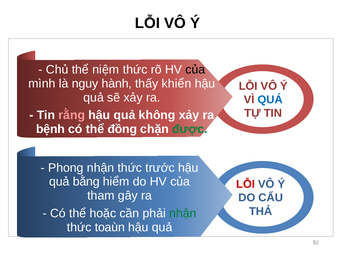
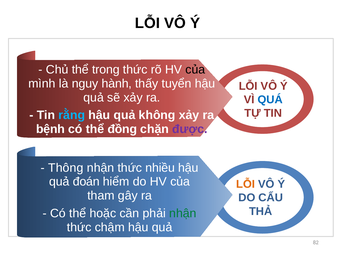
niệm: niệm -> trong
khiển: khiển -> tuyển
rằng colour: pink -> light blue
được colour: green -> purple
Phong: Phong -> Thông
trước: trước -> nhiều
bằng: bằng -> đoán
LỖI at (246, 184) colour: red -> orange
toaùn: toaùn -> chậm
